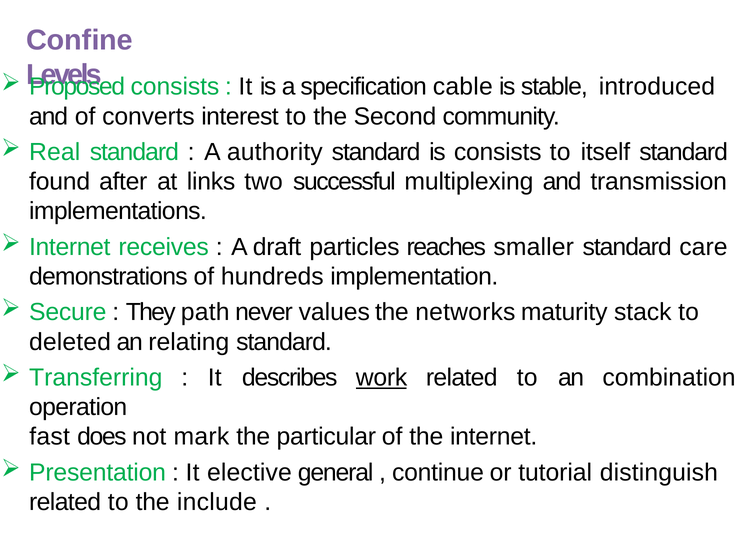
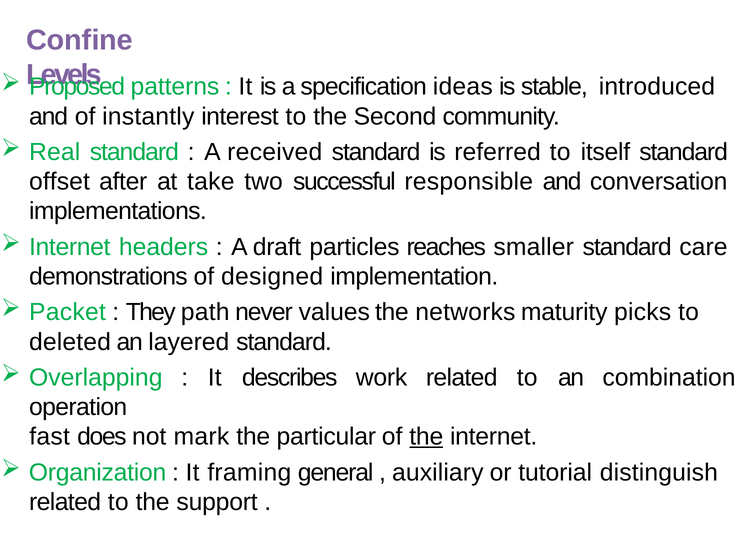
consists at (175, 87): consists -> patterns
cable: cable -> ideas
converts: converts -> instantly
authority: authority -> received
is consists: consists -> referred
found: found -> offset
links: links -> take
multiplexing: multiplexing -> responsible
transmission: transmission -> conversation
receives: receives -> headers
hundreds: hundreds -> designed
Secure: Secure -> Packet
stack: stack -> picks
relating: relating -> layered
Transferring: Transferring -> Overlapping
work underline: present -> none
the at (426, 437) underline: none -> present
Presentation: Presentation -> Organization
elective: elective -> framing
continue: continue -> auxiliary
include: include -> support
